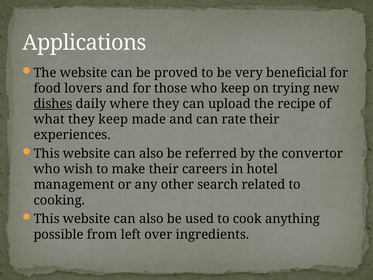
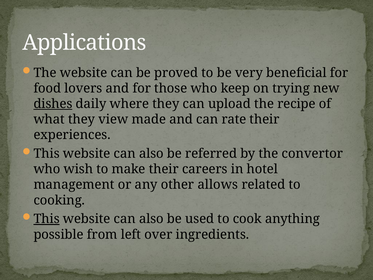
they keep: keep -> view
search: search -> allows
This at (47, 219) underline: none -> present
